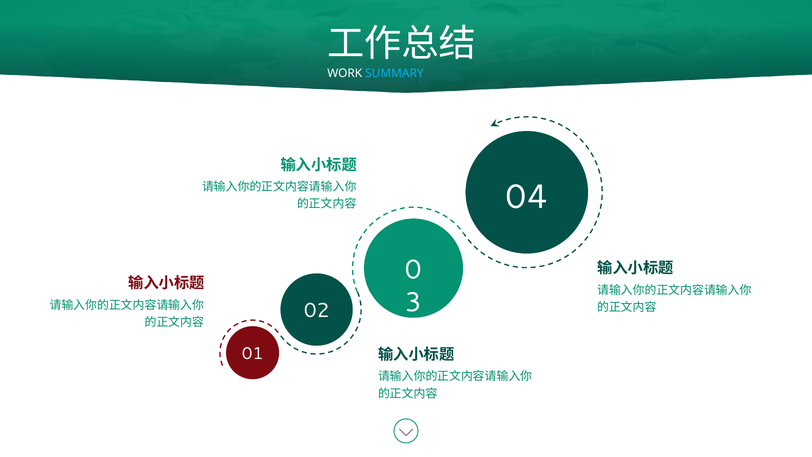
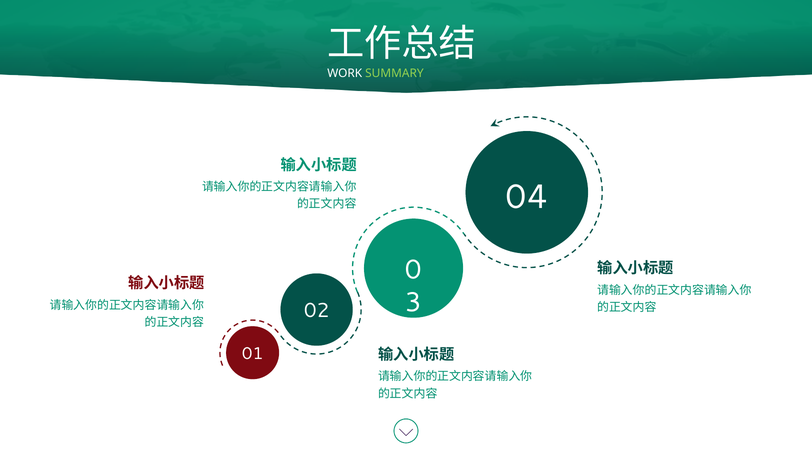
SUMMARY colour: light blue -> light green
